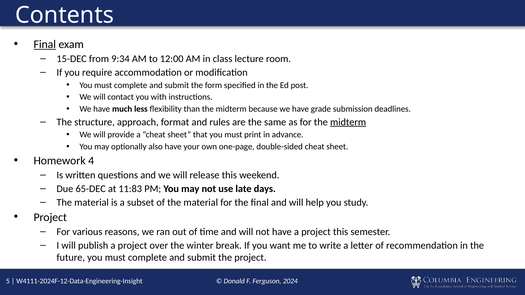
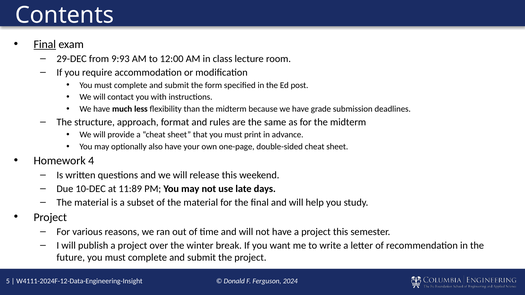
15-DEC: 15-DEC -> 29-DEC
9:34: 9:34 -> 9:93
midterm at (348, 122) underline: present -> none
65-DEC: 65-DEC -> 10-DEC
11:83: 11:83 -> 11:89
